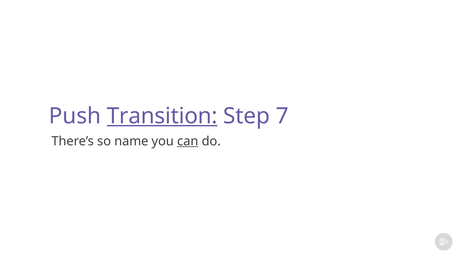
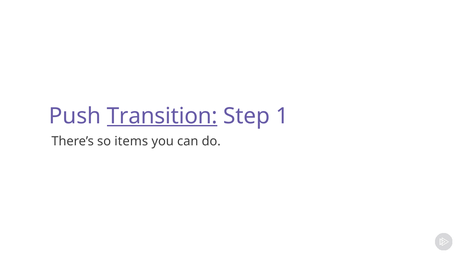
7: 7 -> 1
name: name -> items
can underline: present -> none
